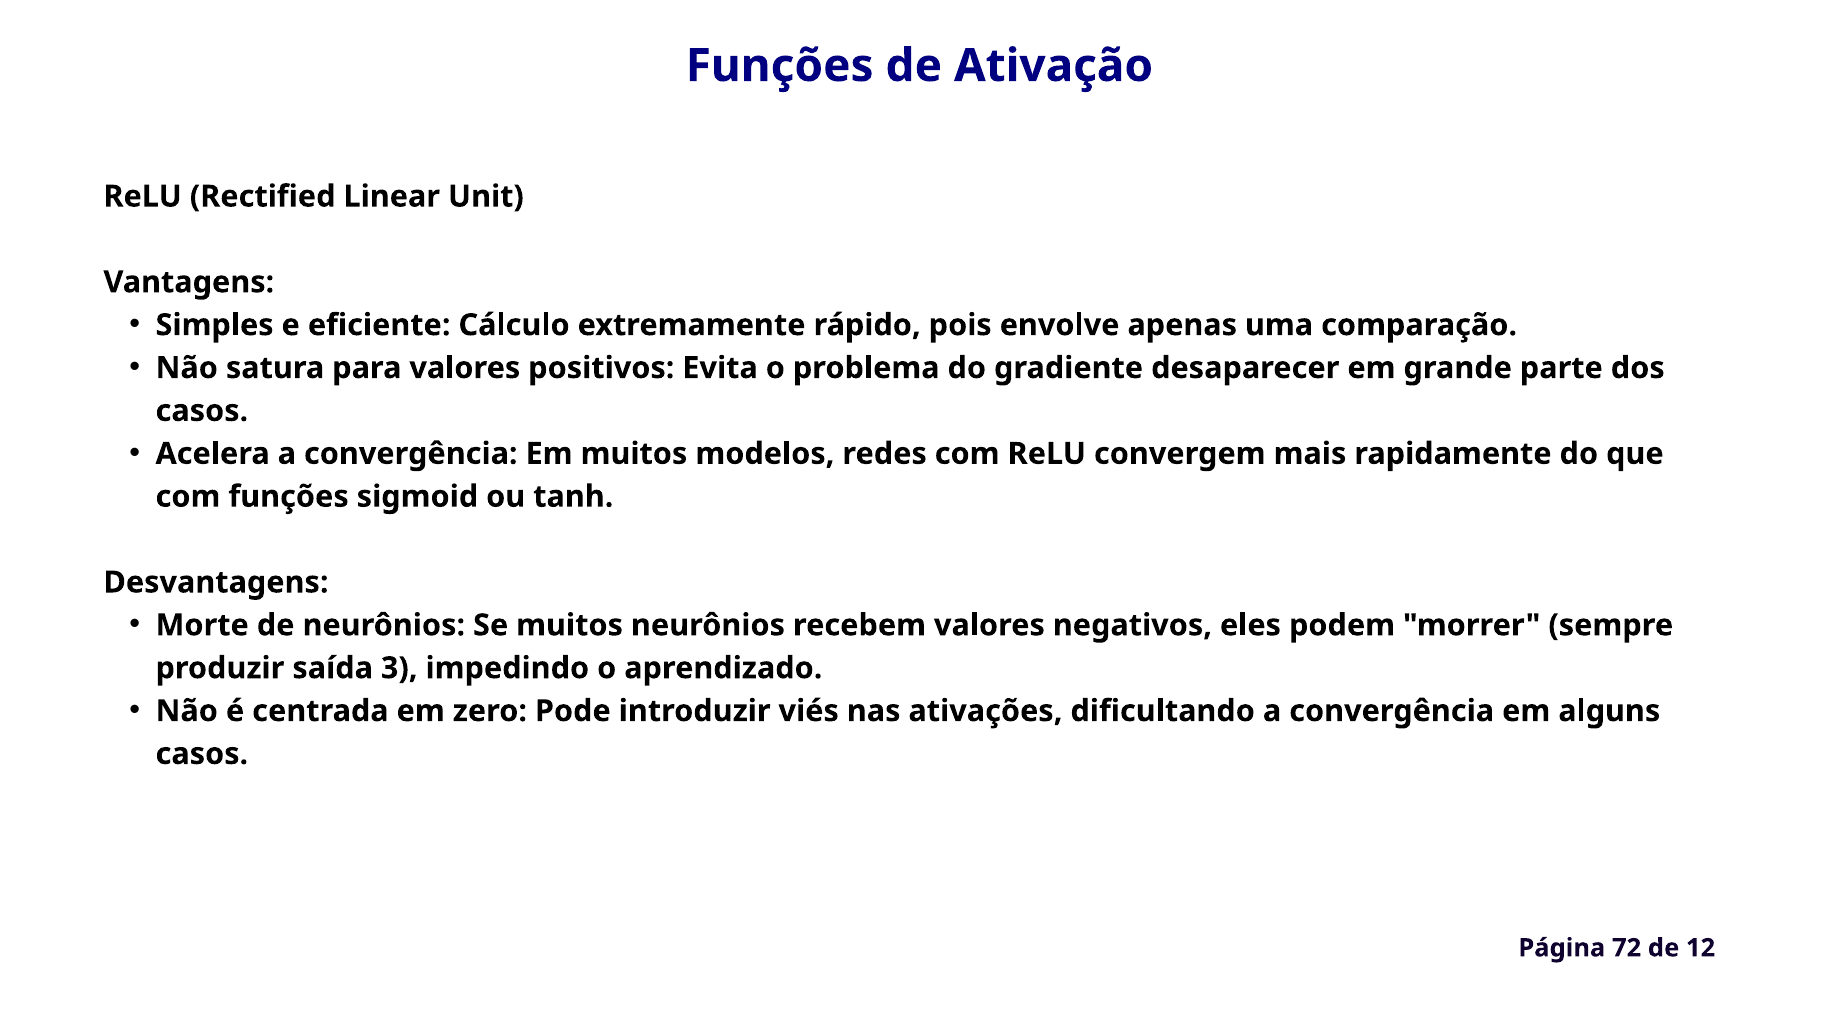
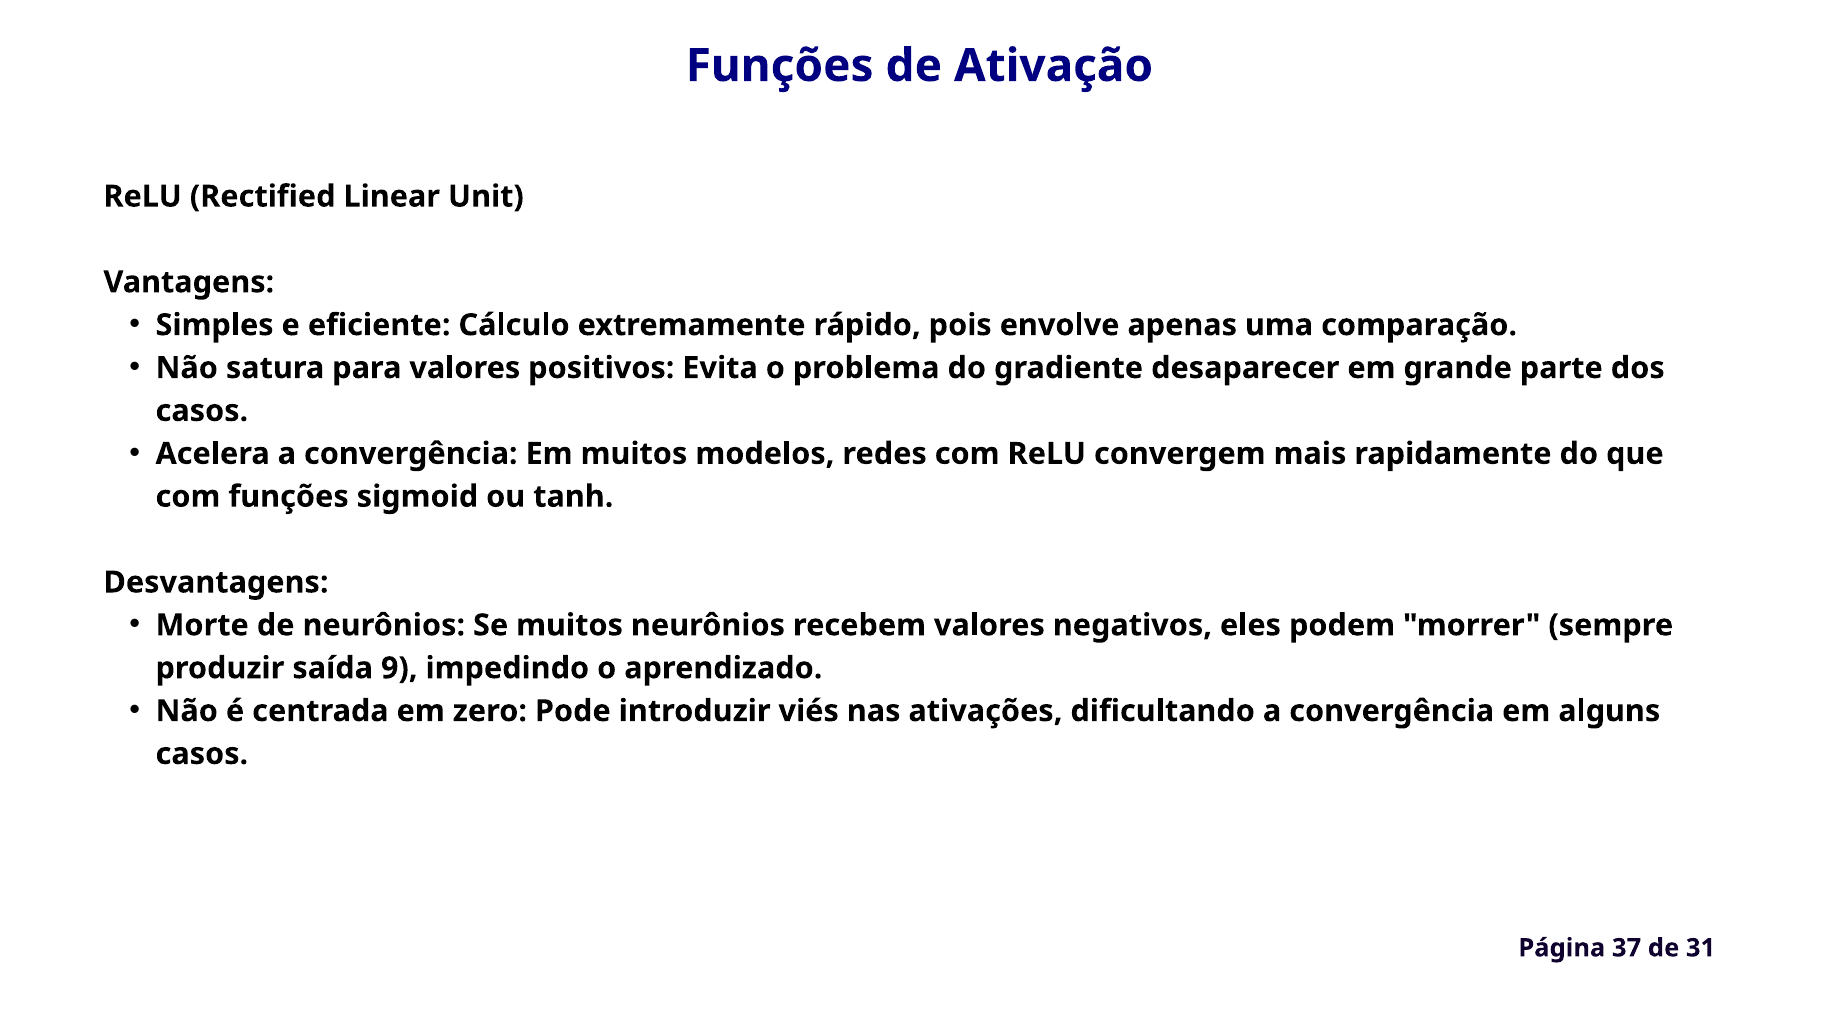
3: 3 -> 9
72: 72 -> 37
12: 12 -> 31
